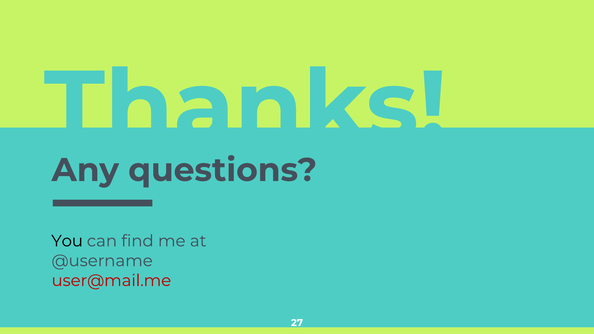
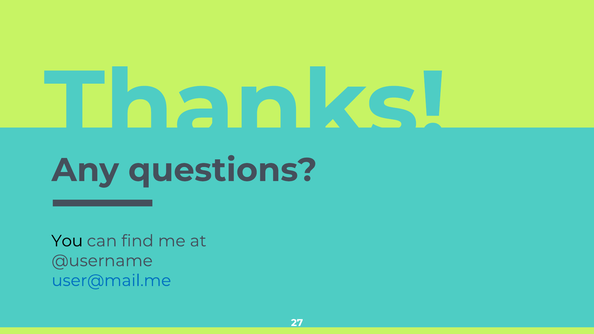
user@mail.me colour: red -> blue
